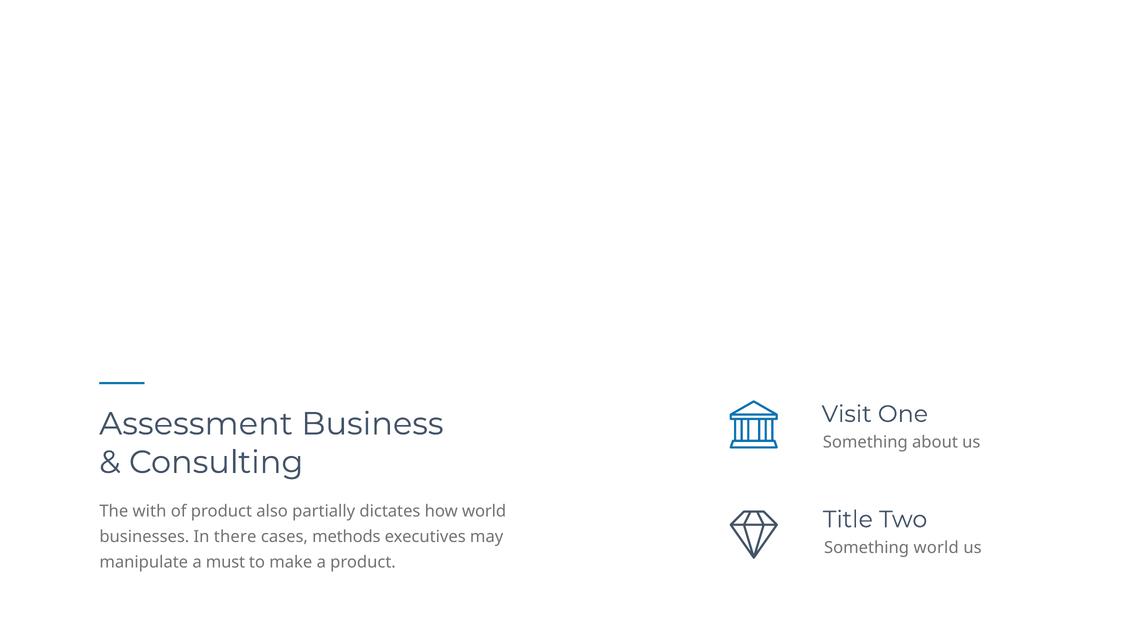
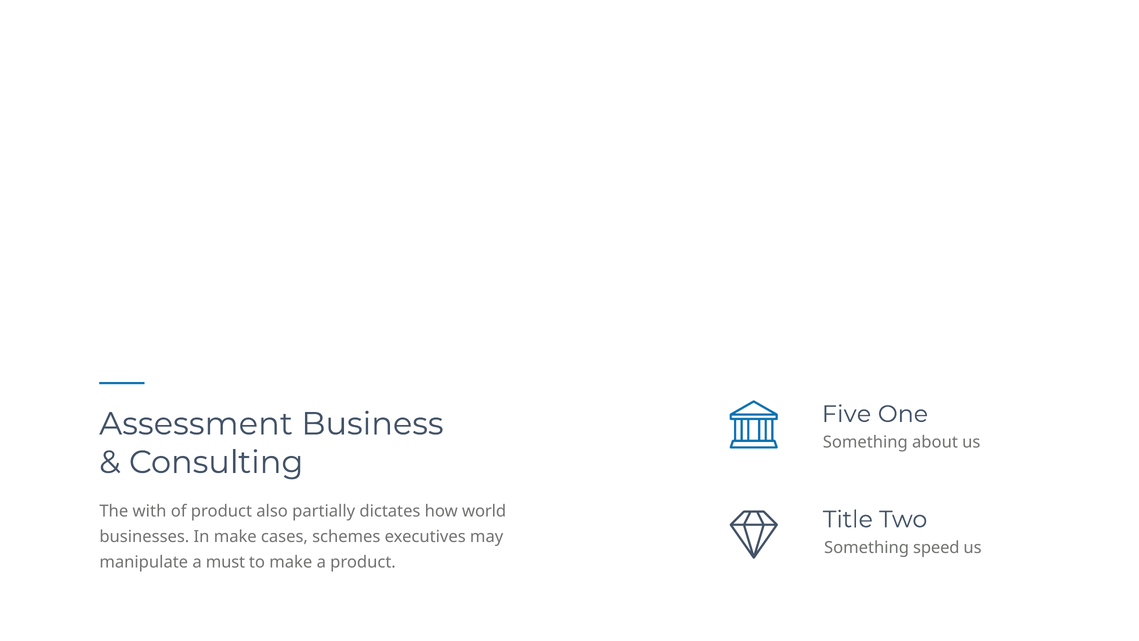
Visit: Visit -> Five
In there: there -> make
methods: methods -> schemes
Something world: world -> speed
